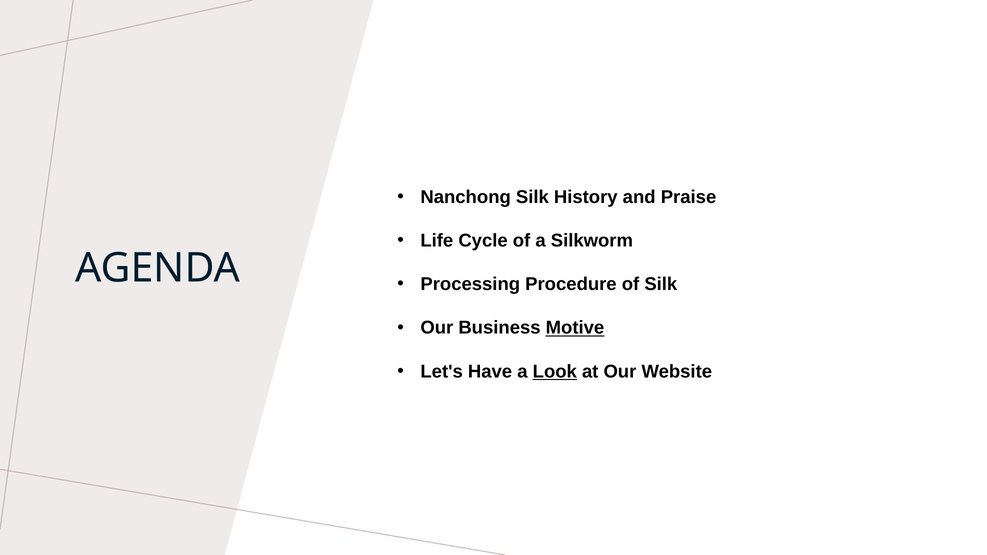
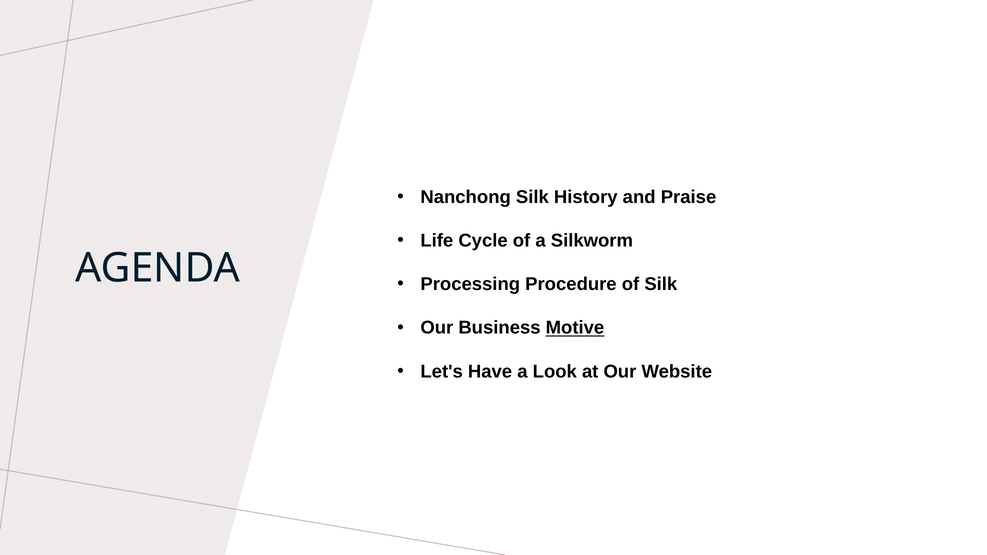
Look underline: present -> none
